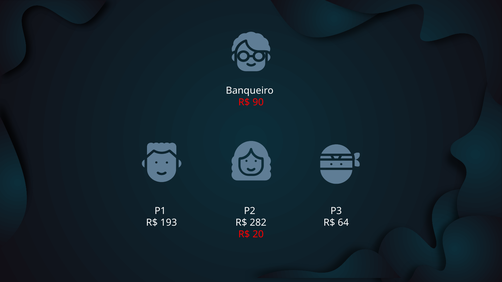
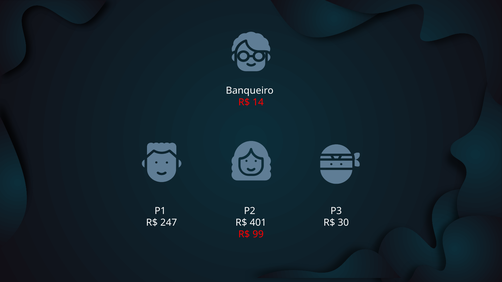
90: 90 -> 14
193: 193 -> 247
282: 282 -> 401
64: 64 -> 30
20: 20 -> 99
